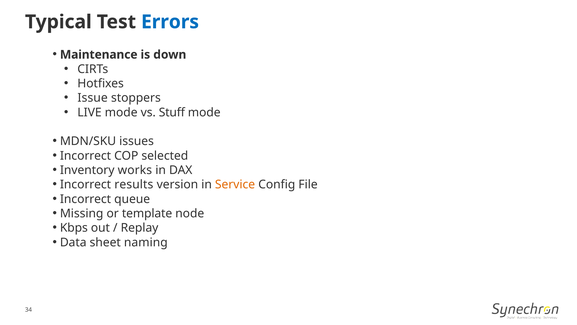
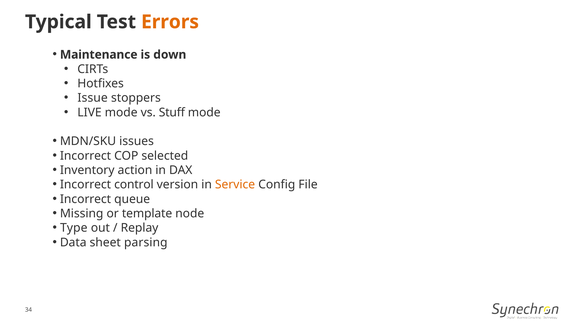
Errors colour: blue -> orange
works: works -> action
results: results -> control
Kbps: Kbps -> Type
naming: naming -> parsing
